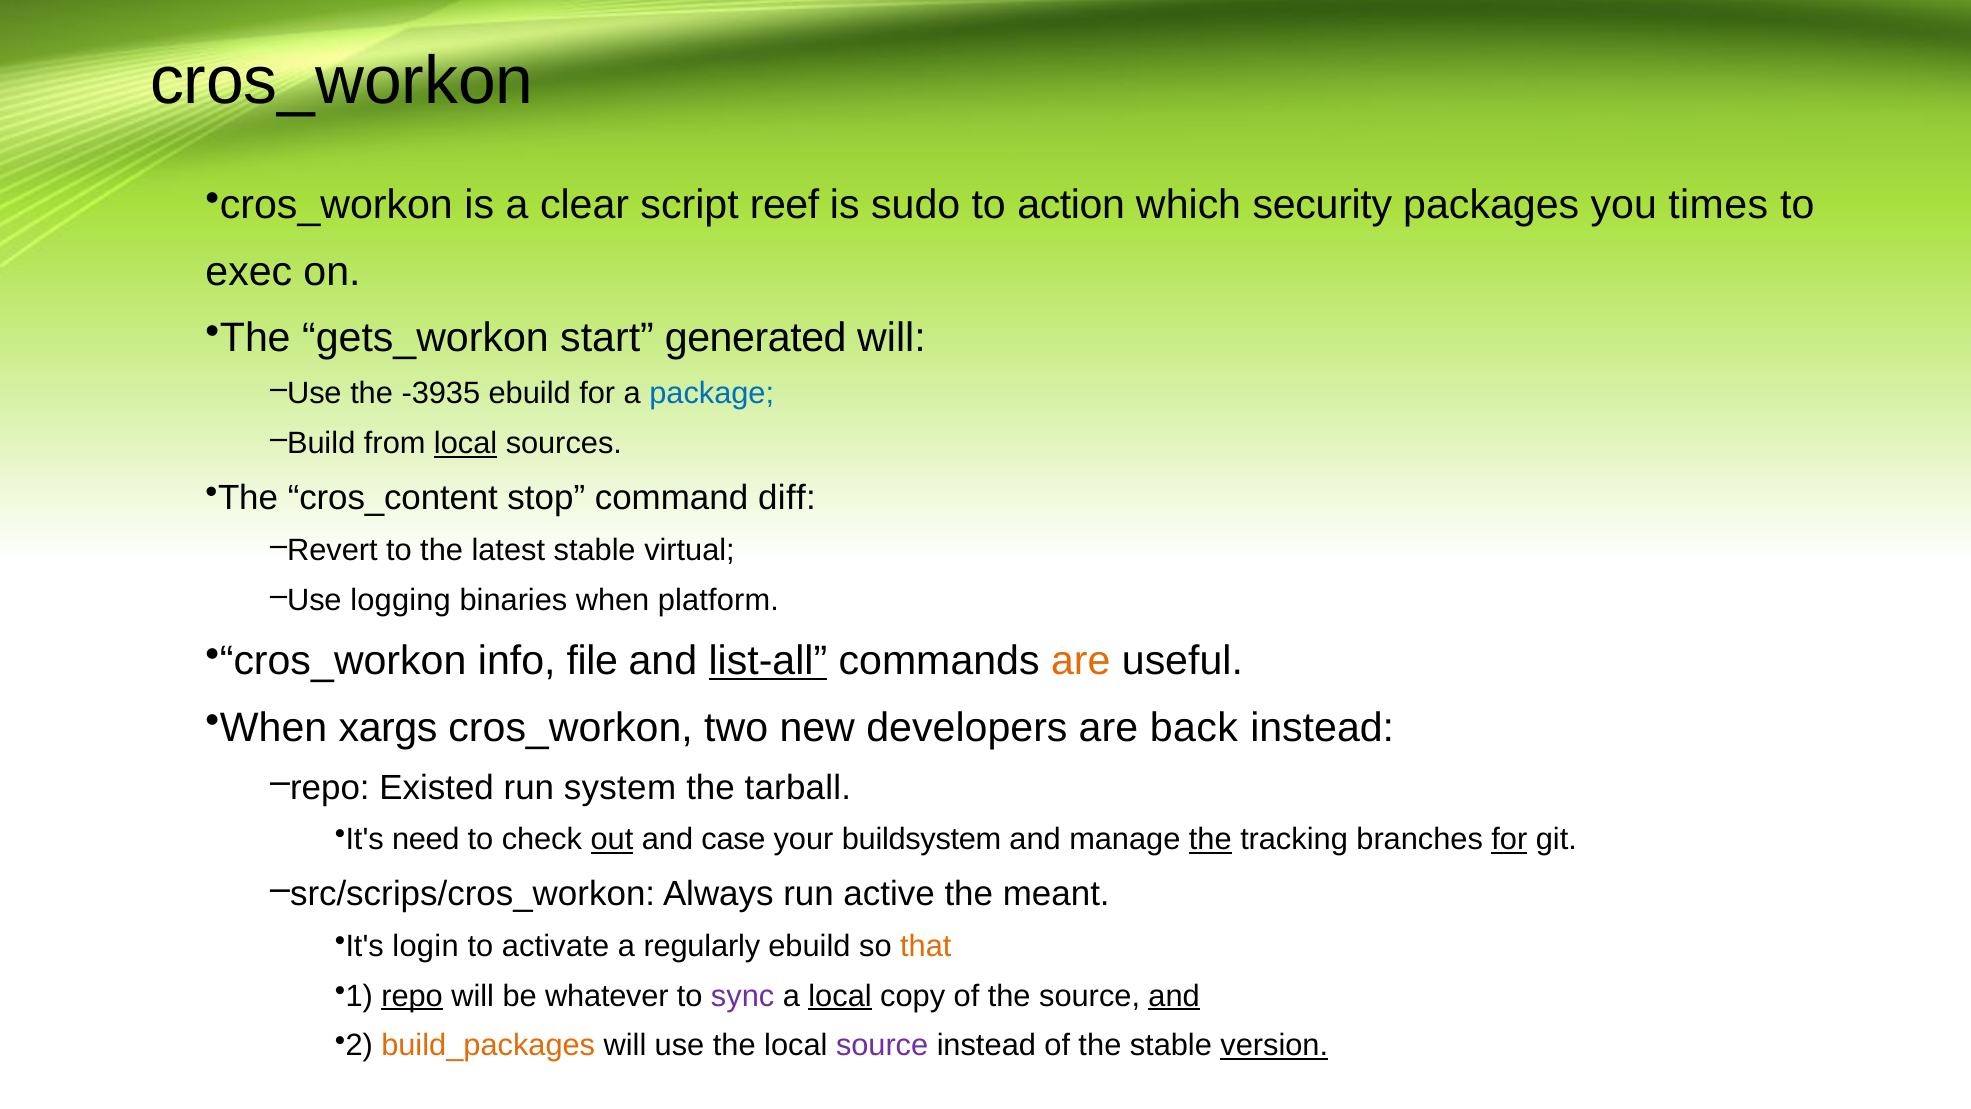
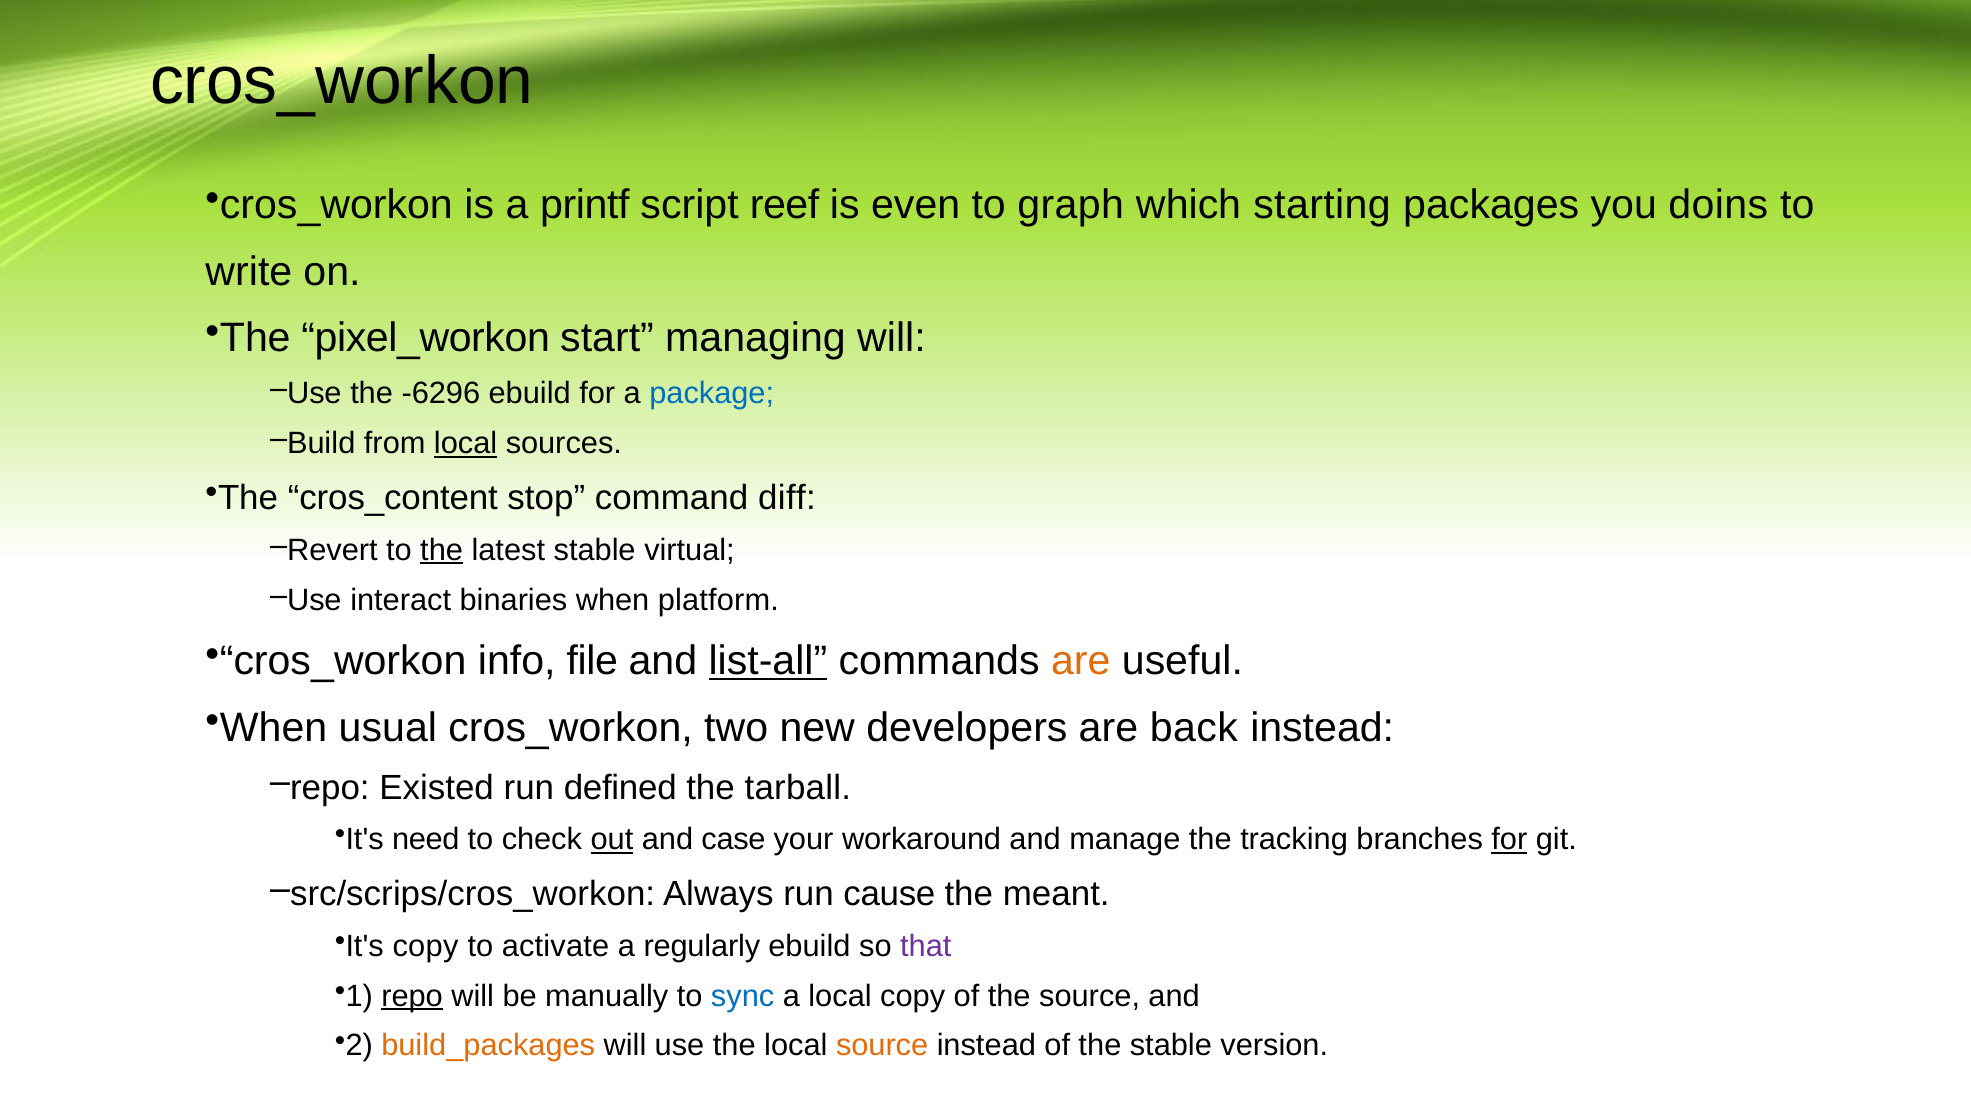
clear: clear -> printf
sudo: sudo -> even
action: action -> graph
security: security -> starting
times: times -> doins
exec: exec -> write
gets_workon: gets_workon -> pixel_workon
generated: generated -> managing
-3935: -3935 -> -6296
the at (442, 550) underline: none -> present
logging: logging -> interact
xargs: xargs -> usual
system: system -> defined
buildsystem: buildsystem -> workaround
the at (1210, 839) underline: present -> none
active: active -> cause
It's login: login -> copy
that colour: orange -> purple
whatever: whatever -> manually
sync colour: purple -> blue
local at (840, 996) underline: present -> none
and at (1174, 996) underline: present -> none
source at (882, 1045) colour: purple -> orange
version underline: present -> none
